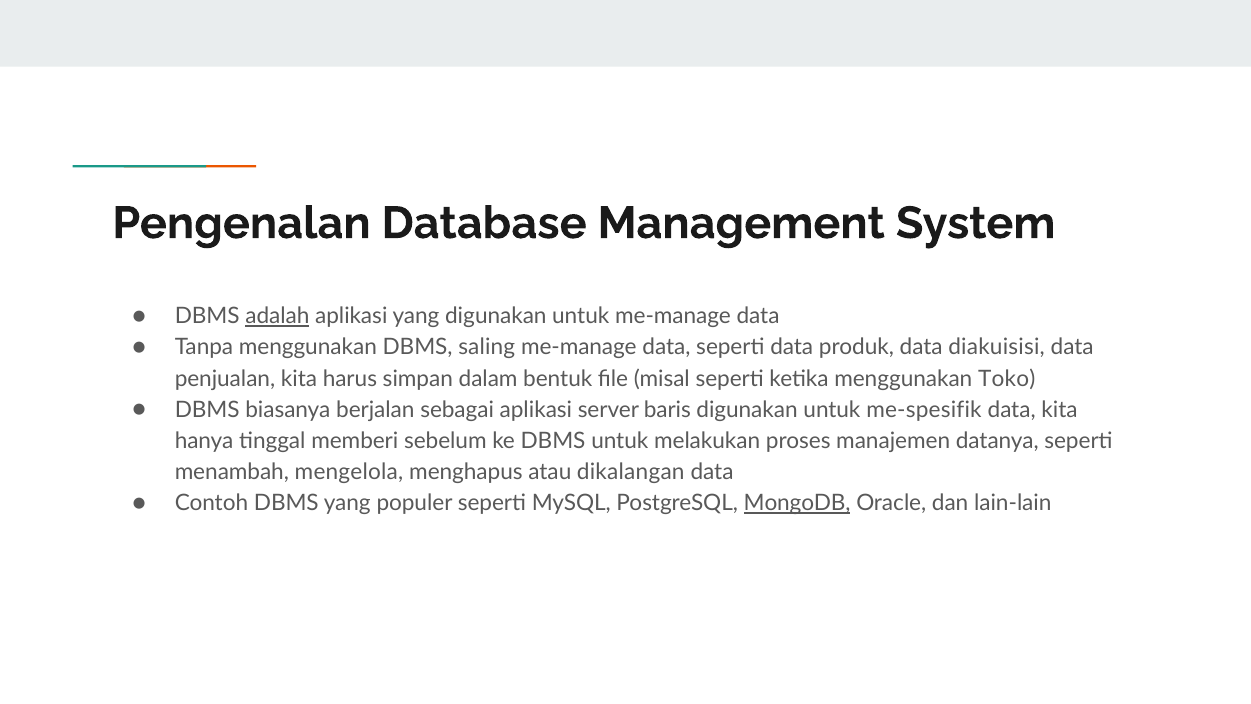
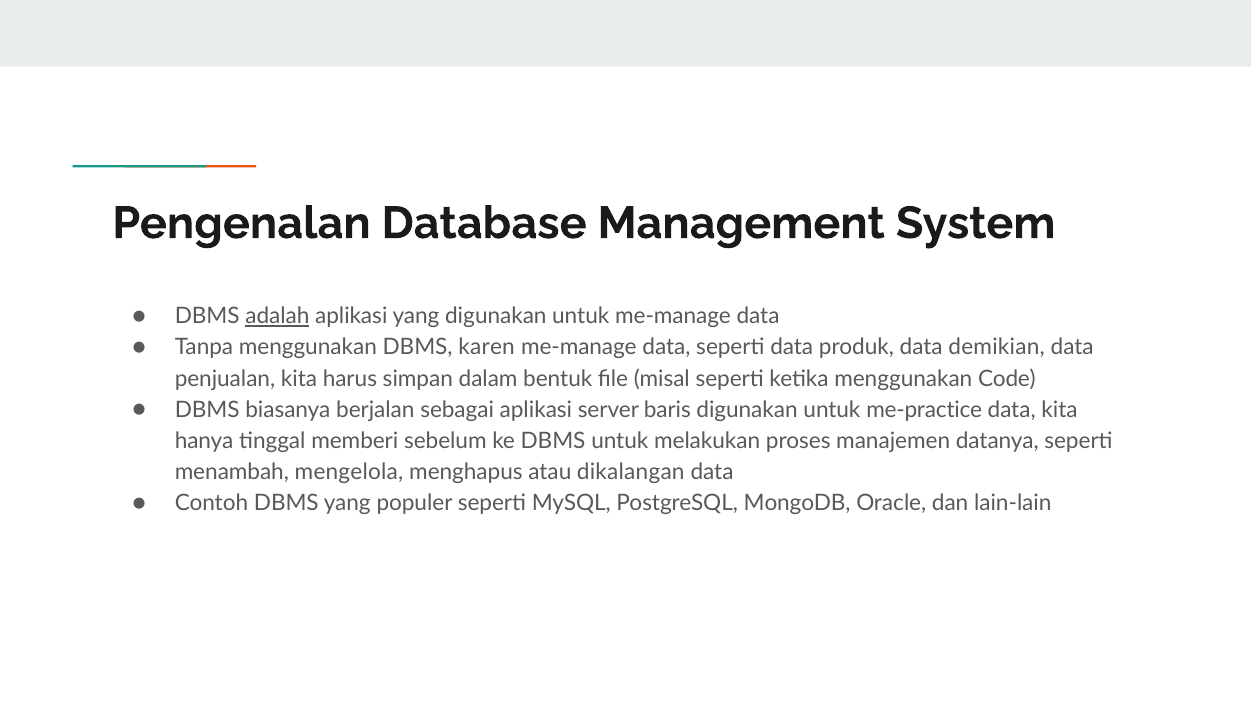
saling: saling -> karen
diakuisisi: diakuisisi -> demikian
Toko: Toko -> Code
me-spesifik: me-spesifik -> me-practice
MongoDB underline: present -> none
